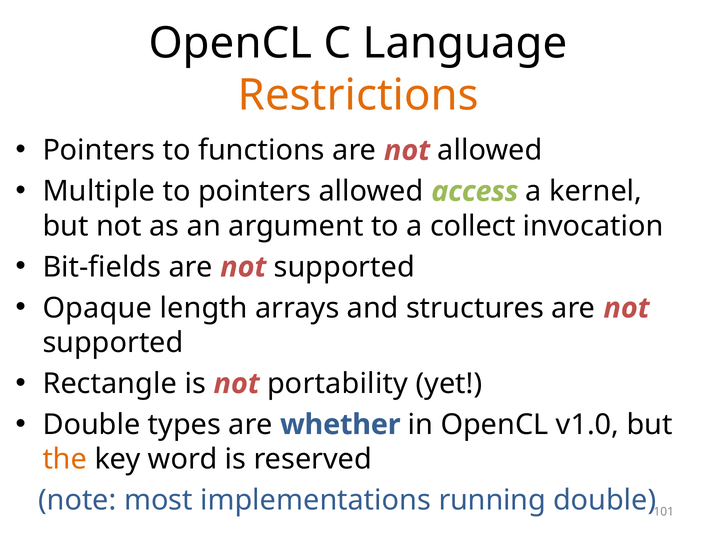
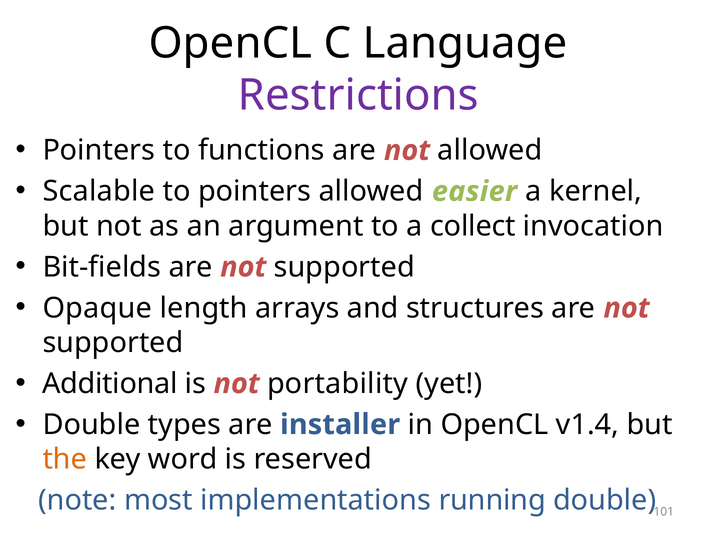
Restrictions colour: orange -> purple
Multiple: Multiple -> Scalable
access: access -> easier
Rectangle: Rectangle -> Additional
whether: whether -> installer
v1.0: v1.0 -> v1.4
